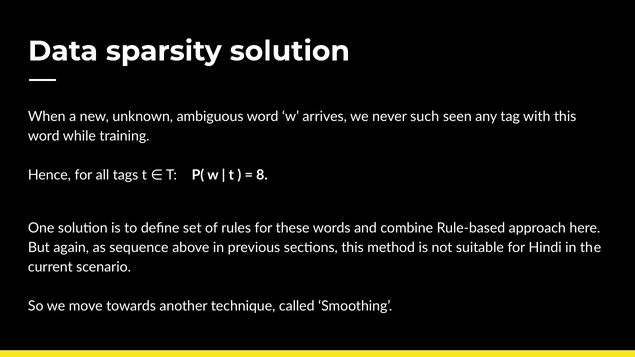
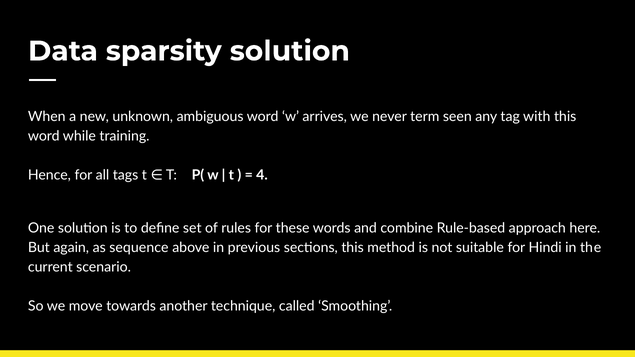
such: such -> term
8: 8 -> 4
